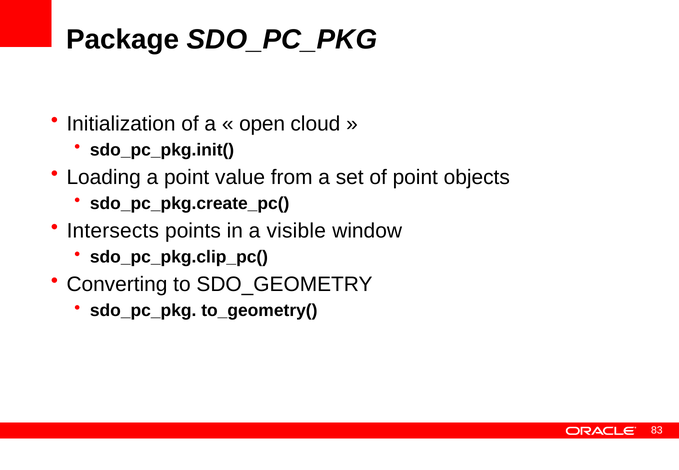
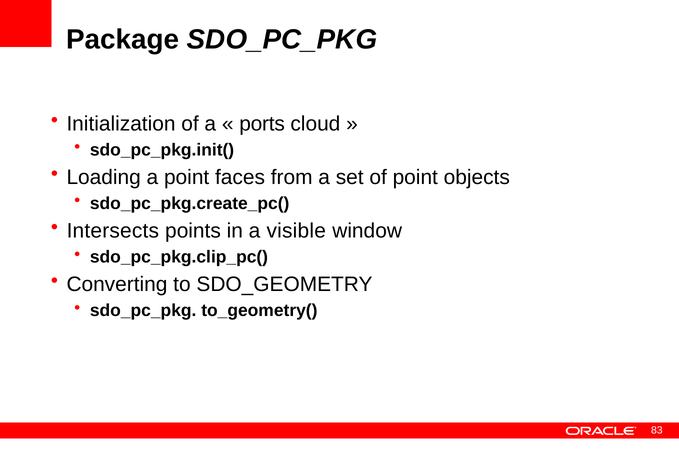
open: open -> ports
value: value -> faces
